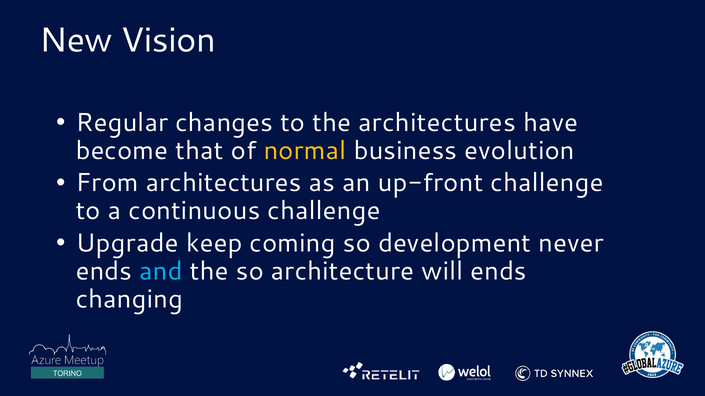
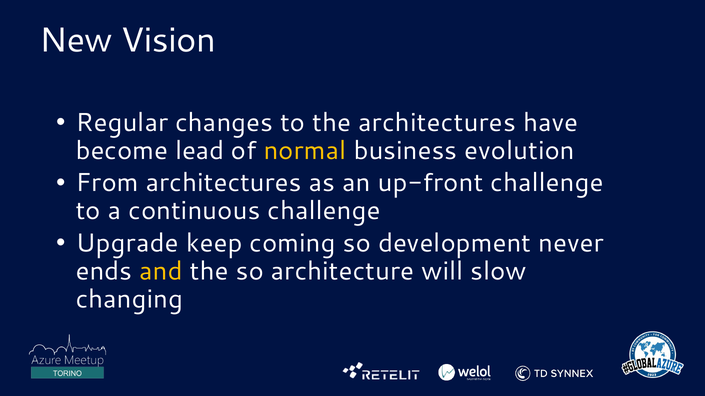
that: that -> lead
and colour: light blue -> yellow
will ends: ends -> slow
